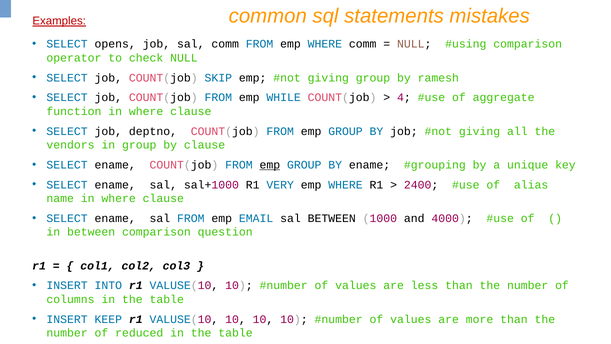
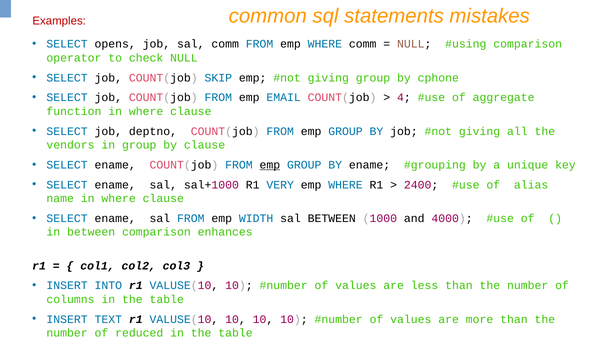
Examples underline: present -> none
ramesh: ramesh -> cphone
WHILE: WHILE -> EMAIL
EMAIL: EMAIL -> WIDTH
question: question -> enhances
KEEP: KEEP -> TEXT
